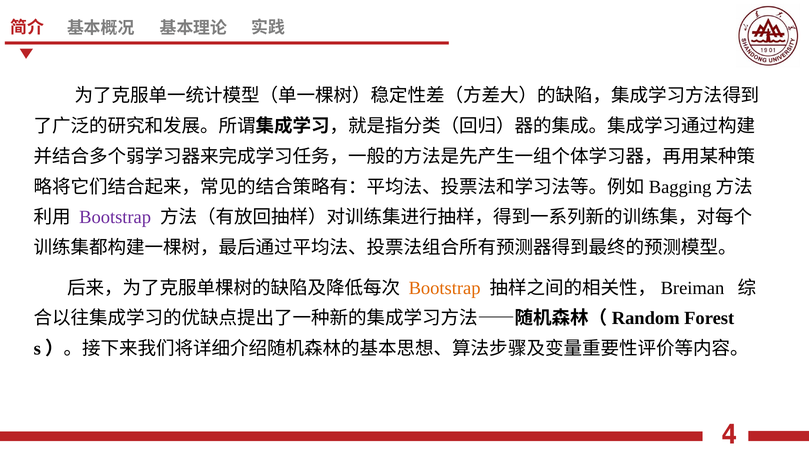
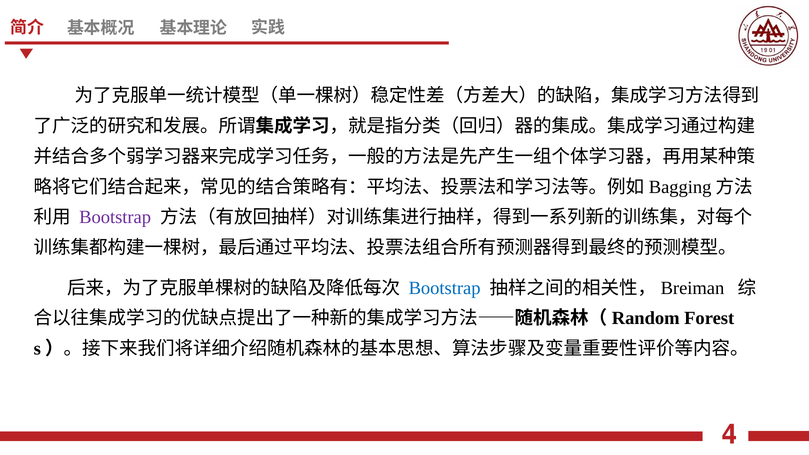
Bootstrap at (445, 288) colour: orange -> blue
